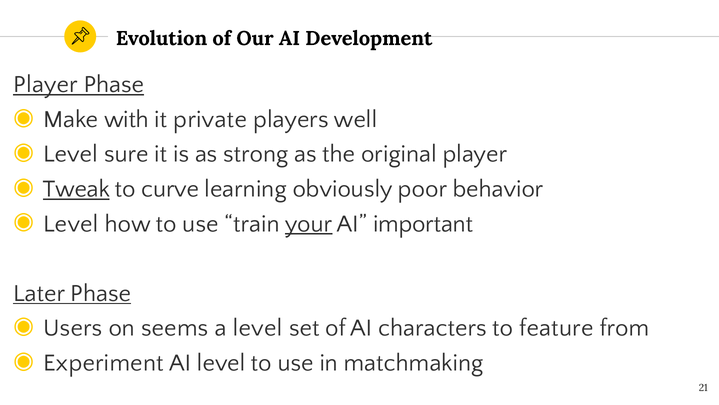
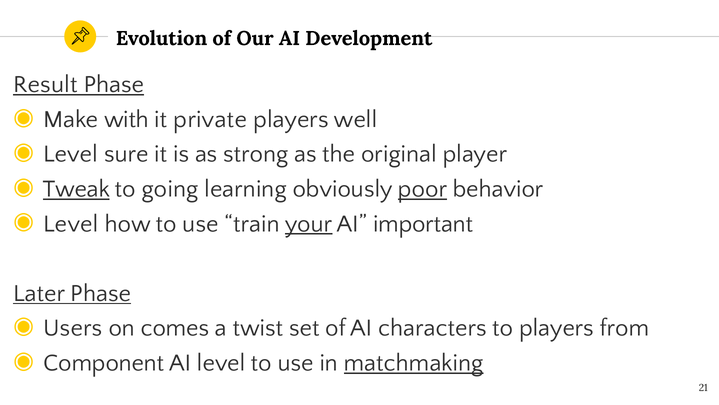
Player at (46, 84): Player -> Result
curve: curve -> going
poor underline: none -> present
seems: seems -> comes
a level: level -> twist
to feature: feature -> players
Experiment: Experiment -> Component
matchmaking underline: none -> present
